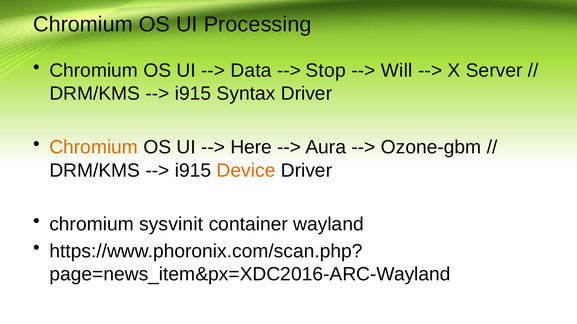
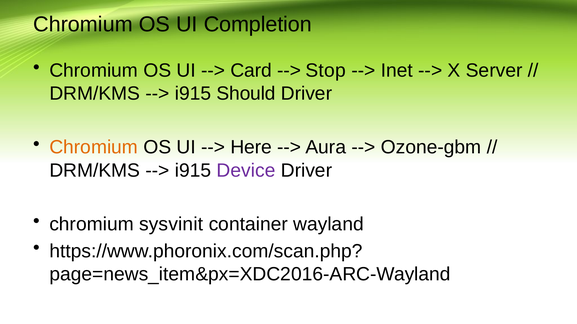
Processing: Processing -> Completion
Data: Data -> Card
Will: Will -> Inet
Syntax: Syntax -> Should
Device colour: orange -> purple
